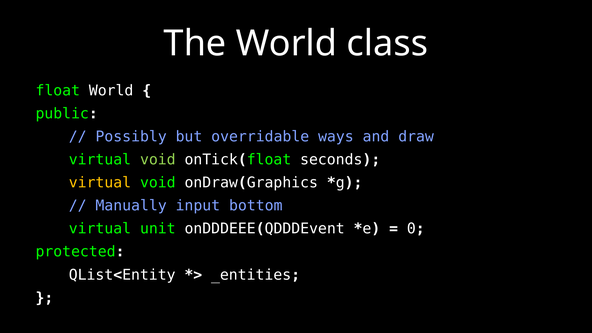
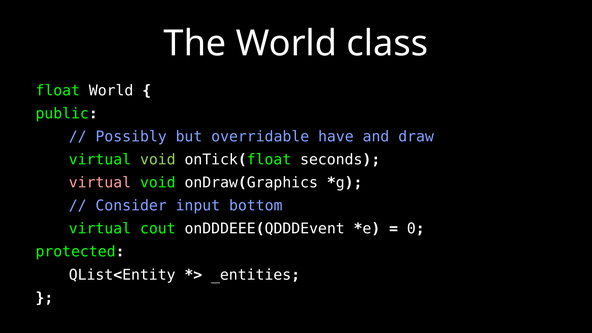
ways: ways -> have
virtual at (100, 183) colour: yellow -> pink
Manually: Manually -> Consider
unit: unit -> cout
